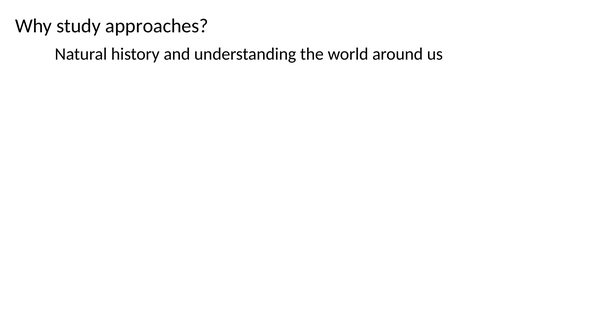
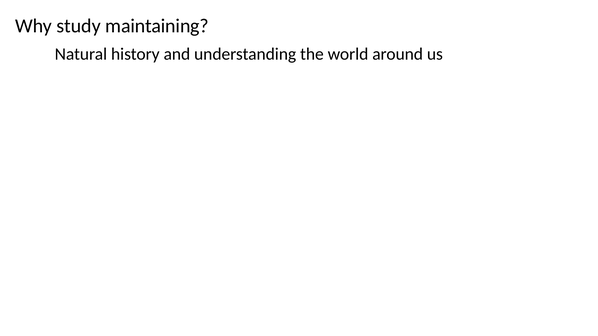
approaches: approaches -> maintaining
